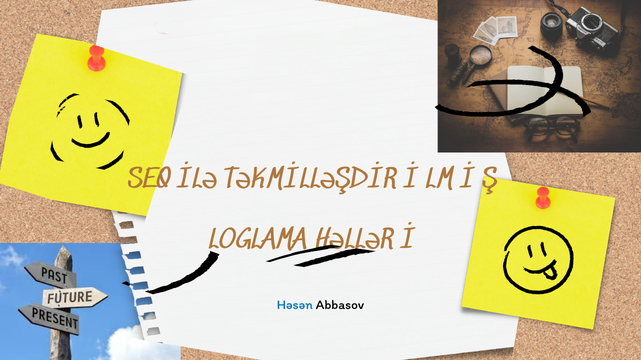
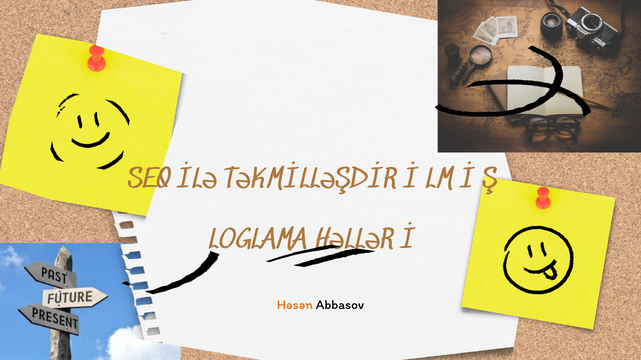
Həsən colour: blue -> orange
